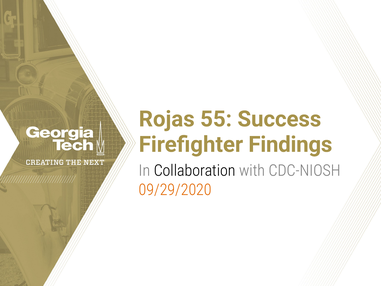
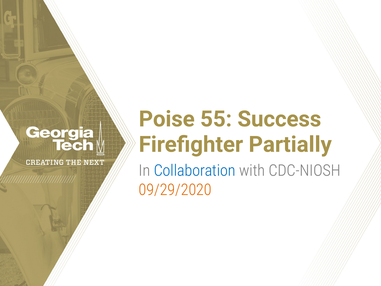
Rojas: Rojas -> Poise
Findings: Findings -> Partially
Collaboration colour: black -> blue
